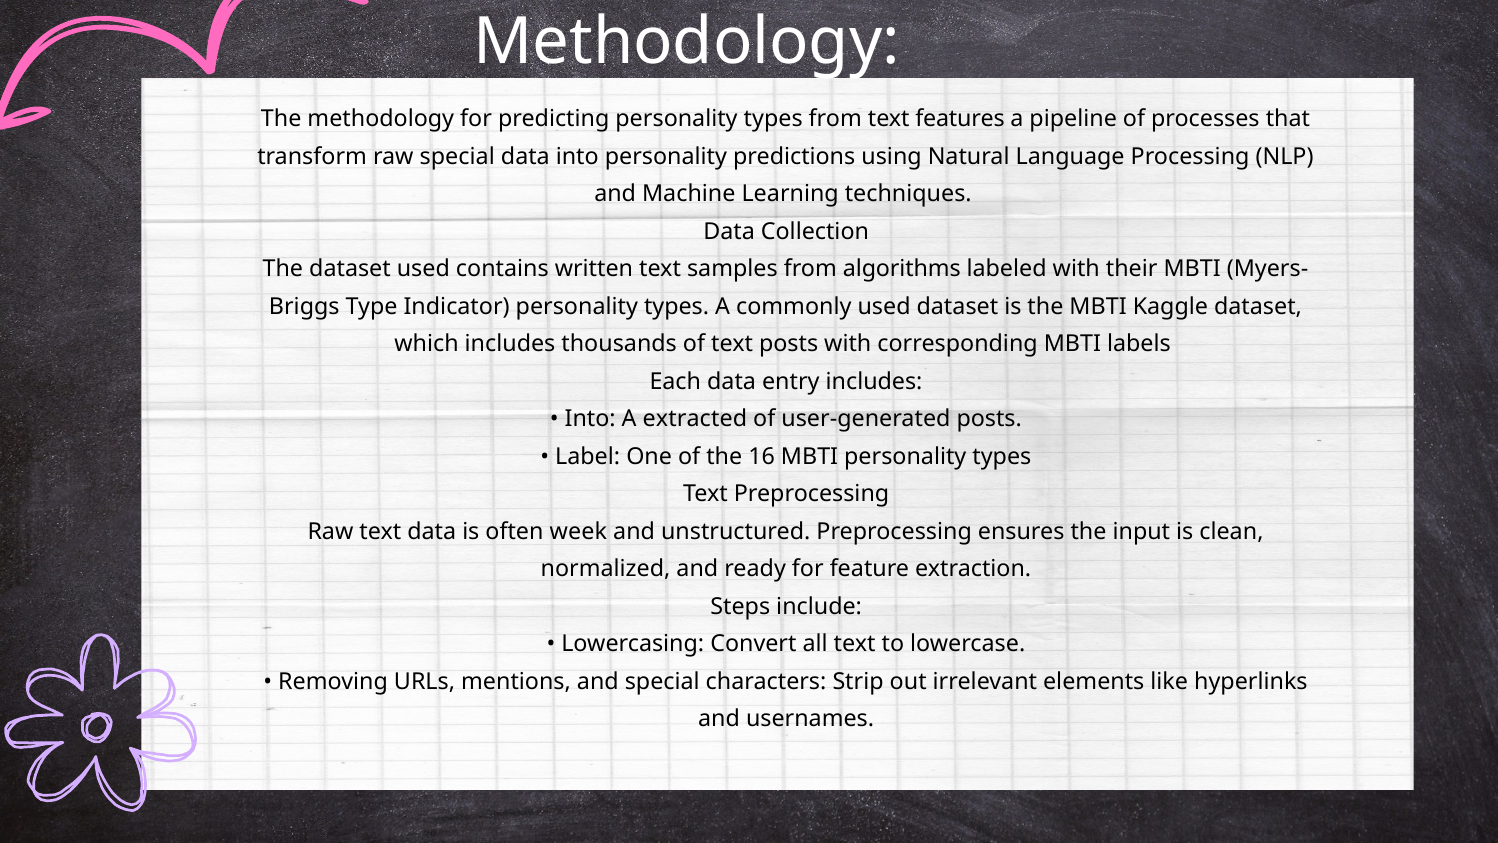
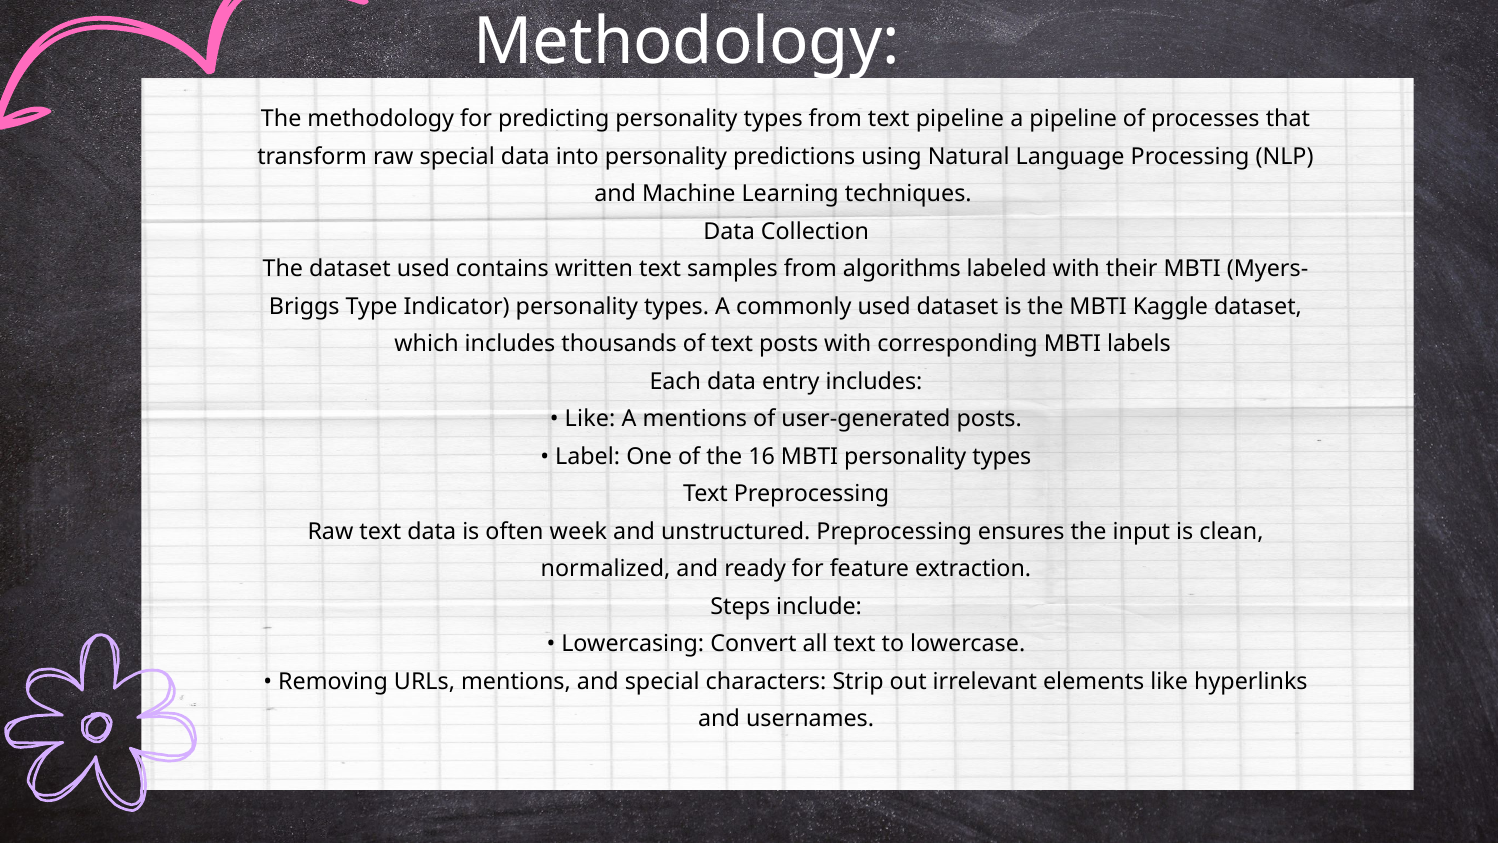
text features: features -> pipeline
Into at (590, 419): Into -> Like
A extracted: extracted -> mentions
